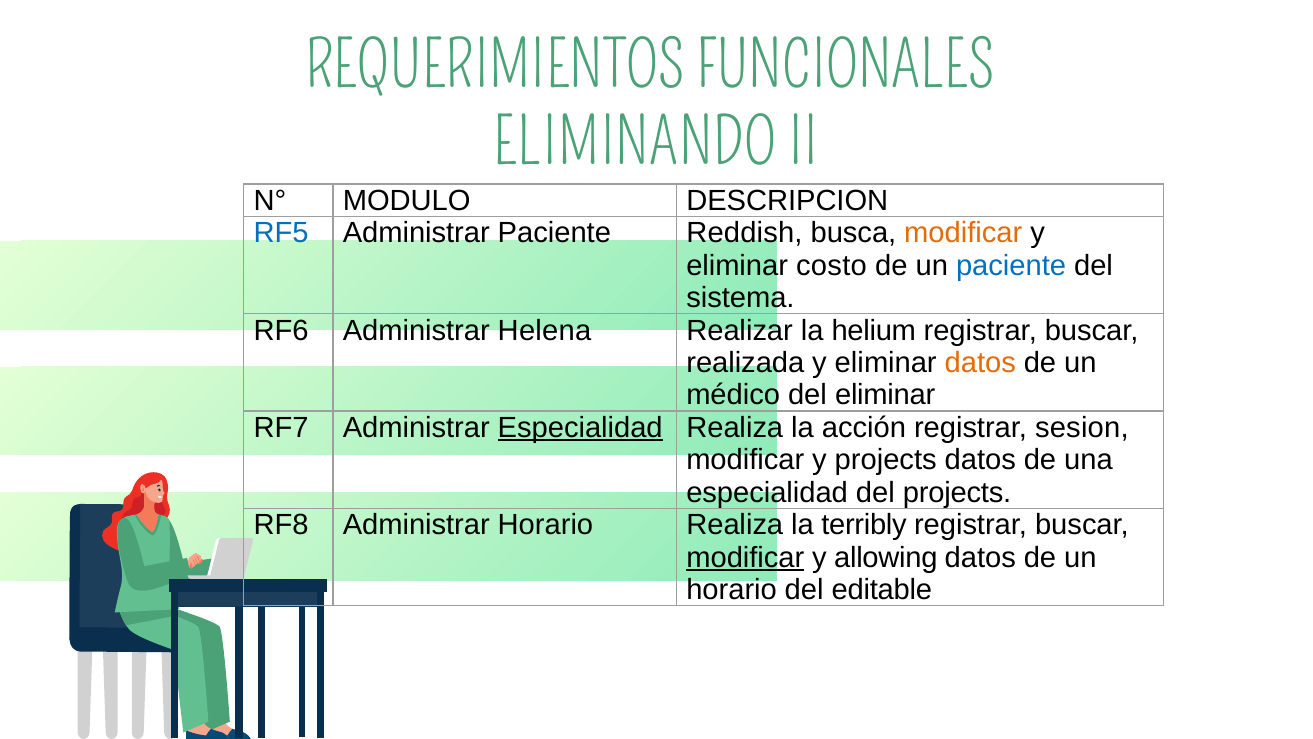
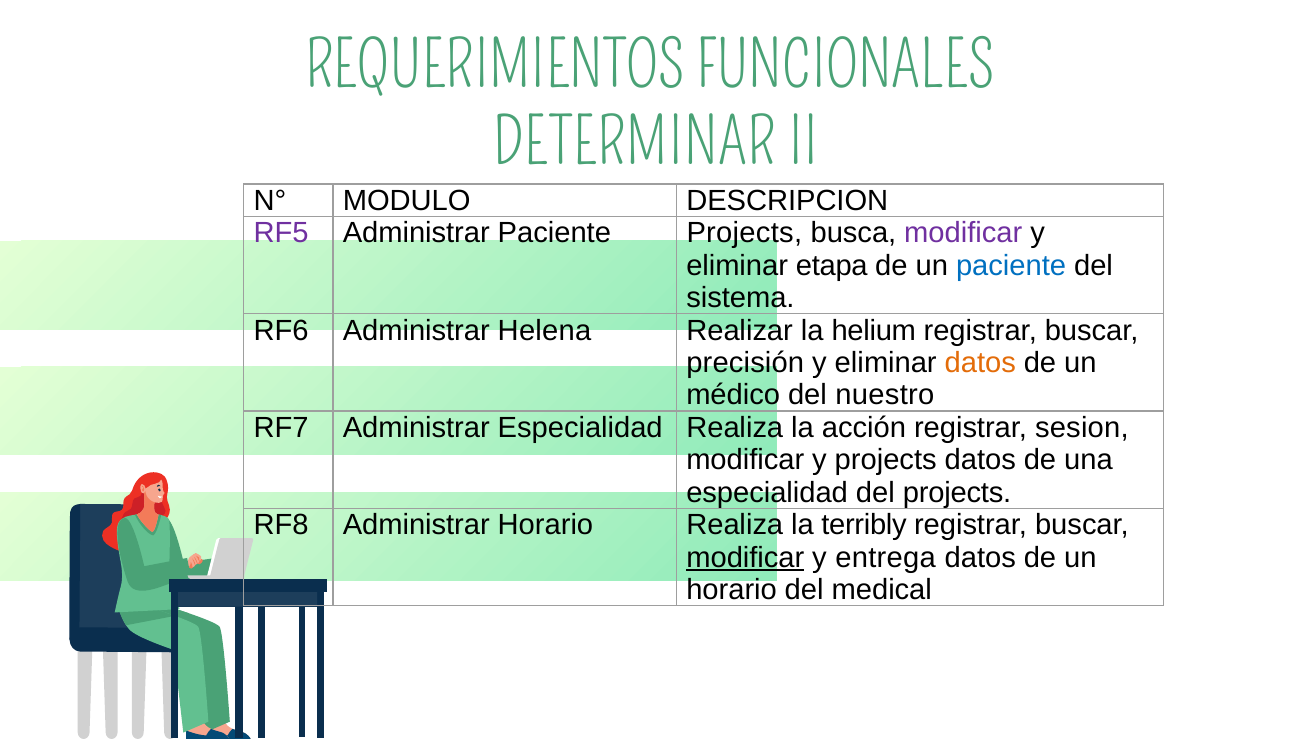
ELIMINANDO: ELIMINANDO -> DETERMINAR
RF5 colour: blue -> purple
Paciente Reddish: Reddish -> Projects
modificar at (963, 233) colour: orange -> purple
costo: costo -> etapa
realizada: realizada -> precisión
del eliminar: eliminar -> nuestro
Especialidad at (580, 427) underline: present -> none
allowing: allowing -> entrega
editable: editable -> medical
